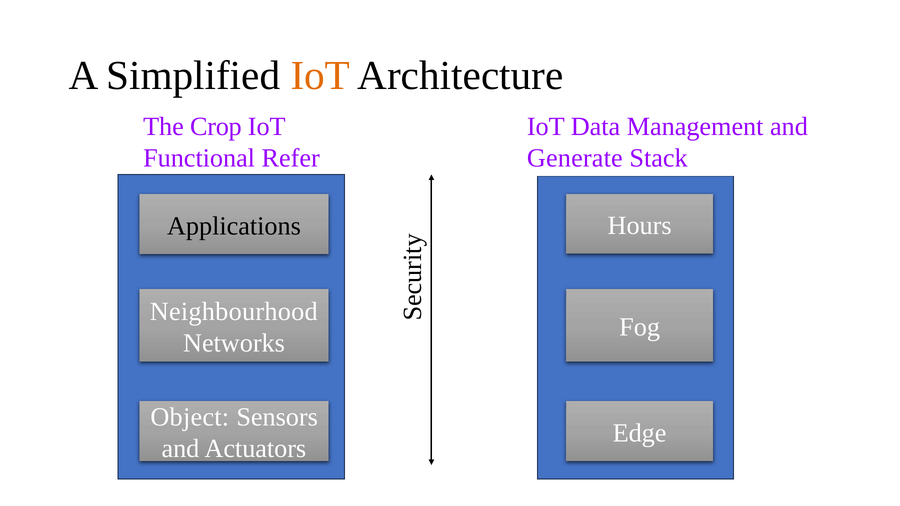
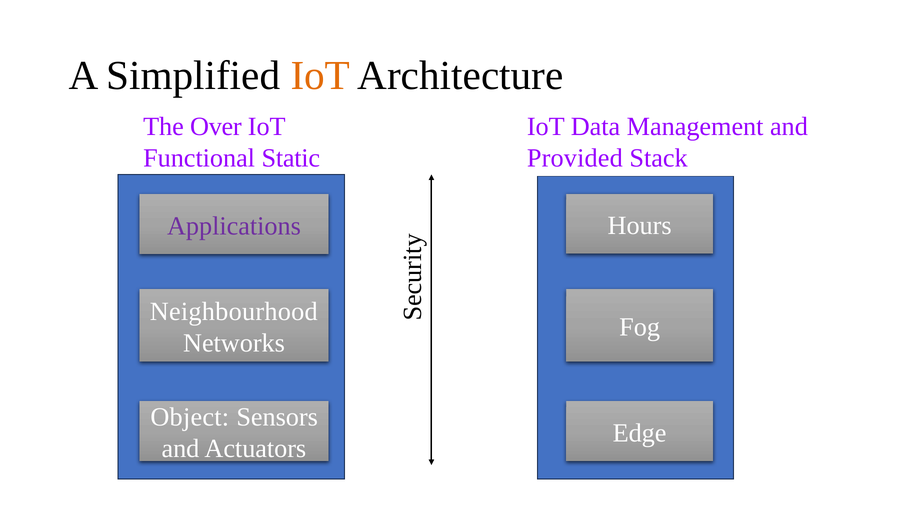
Crop: Crop -> Over
Generate: Generate -> Provided
Refer: Refer -> Static
Applications colour: black -> purple
